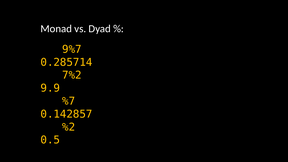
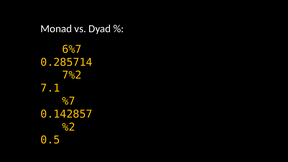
9%7: 9%7 -> 6%7
9.9: 9.9 -> 7.1
